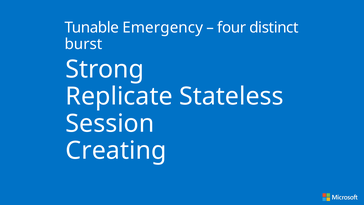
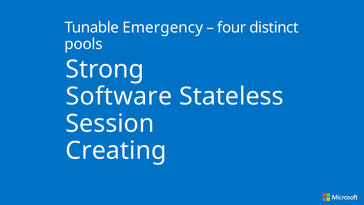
burst: burst -> pools
Replicate: Replicate -> Software
